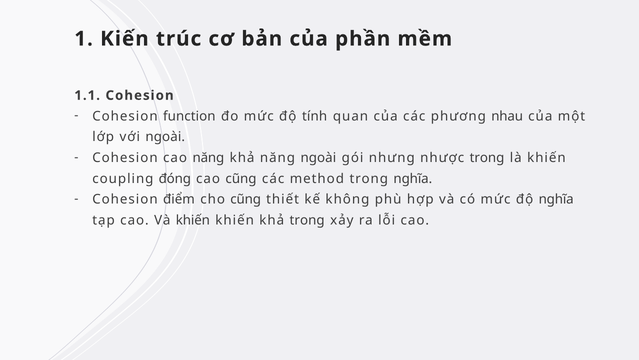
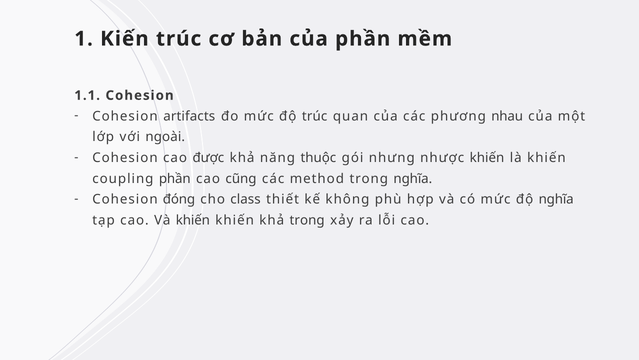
function: function -> artifacts
độ tính: tính -> trúc
cao năng: năng -> được
năng ngoài: ngoài -> thuộc
nhược trong: trong -> khiến
coupling đóng: đóng -> phần
điểm: điểm -> đóng
cho cũng: cũng -> class
